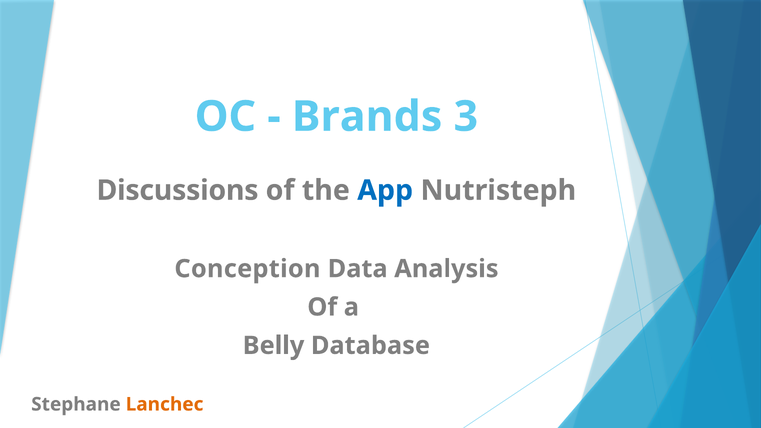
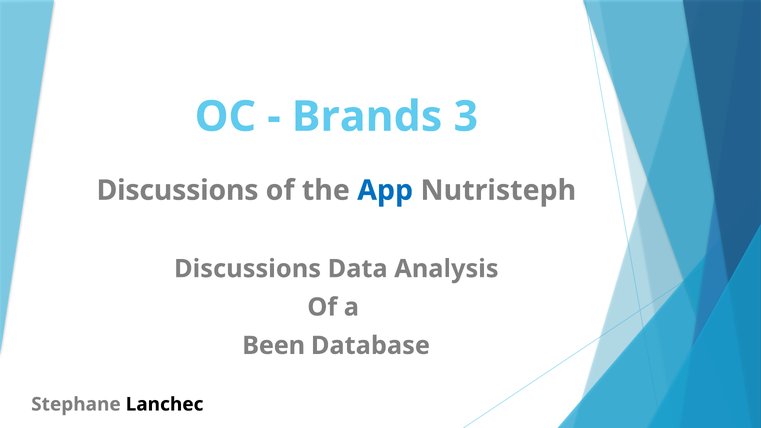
Conception at (247, 269): Conception -> Discussions
Belly: Belly -> Been
Lanchec colour: orange -> black
